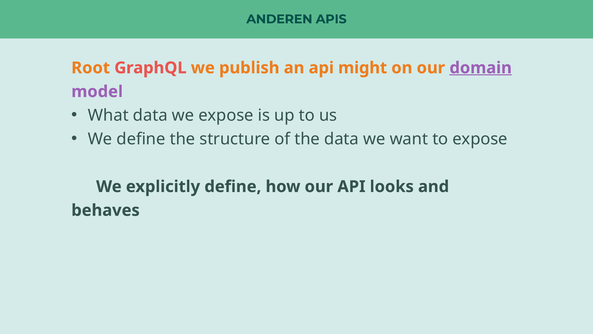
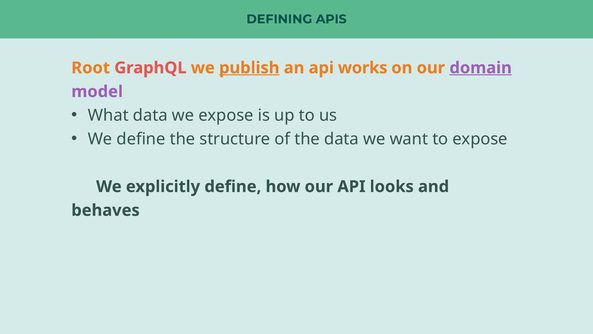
ANDEREN: ANDEREN -> DEFINING
publish underline: none -> present
might: might -> works
